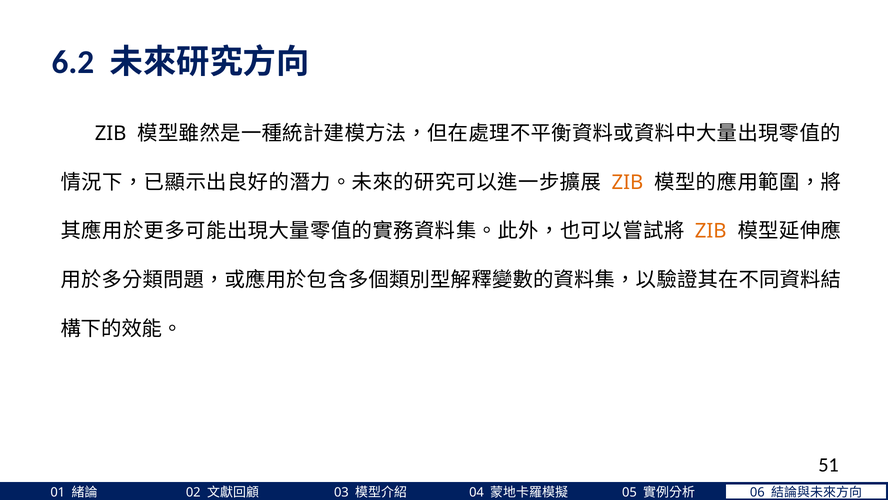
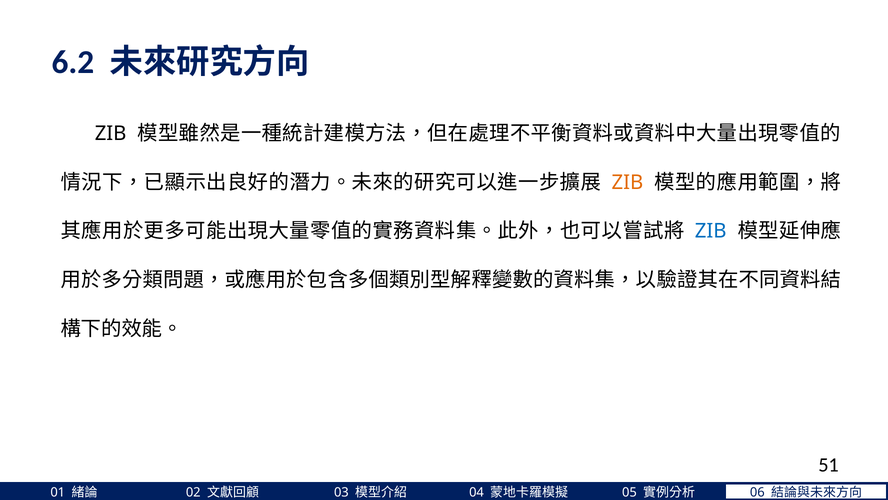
ZIB at (711, 231) colour: orange -> blue
